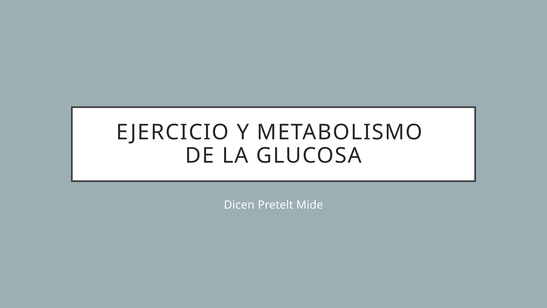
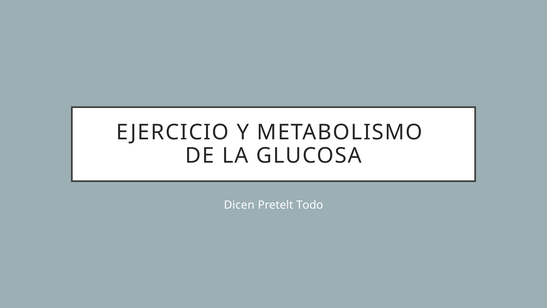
Mide: Mide -> Todo
